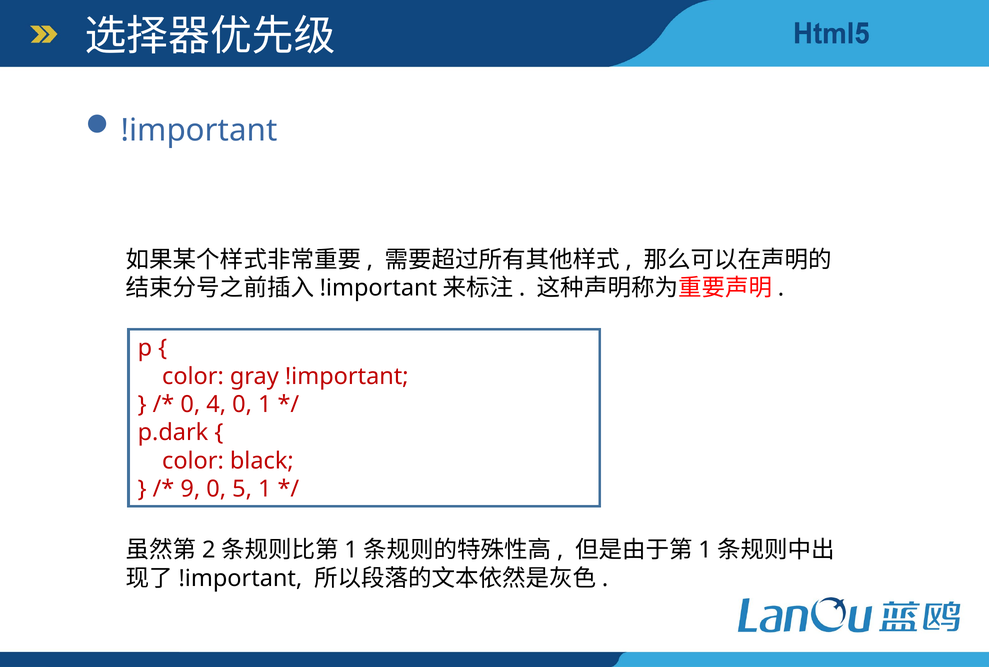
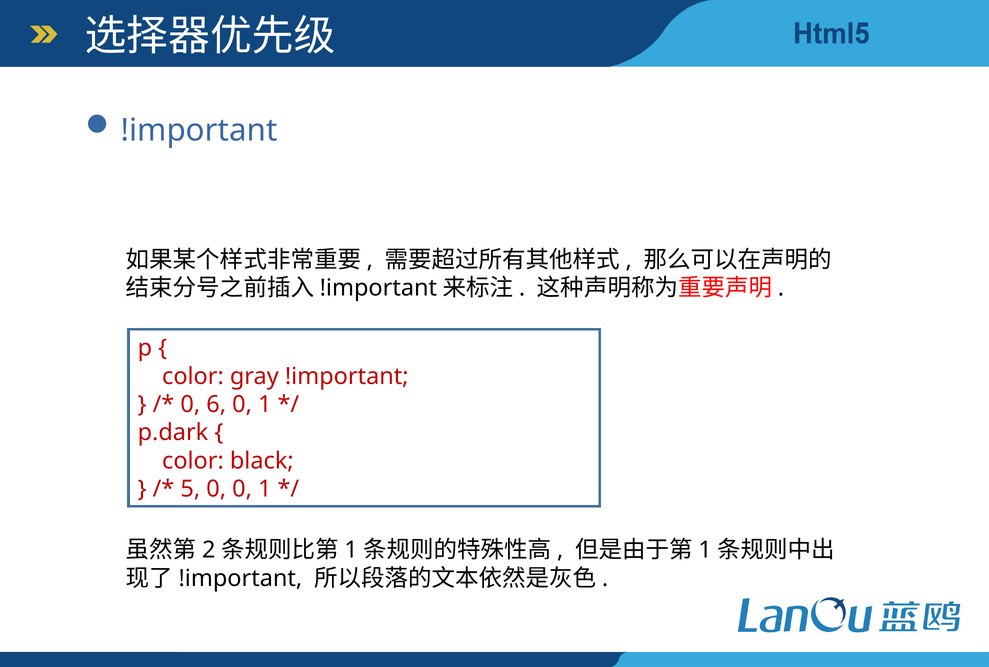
4: 4 -> 6
9: 9 -> 5
0 5: 5 -> 0
